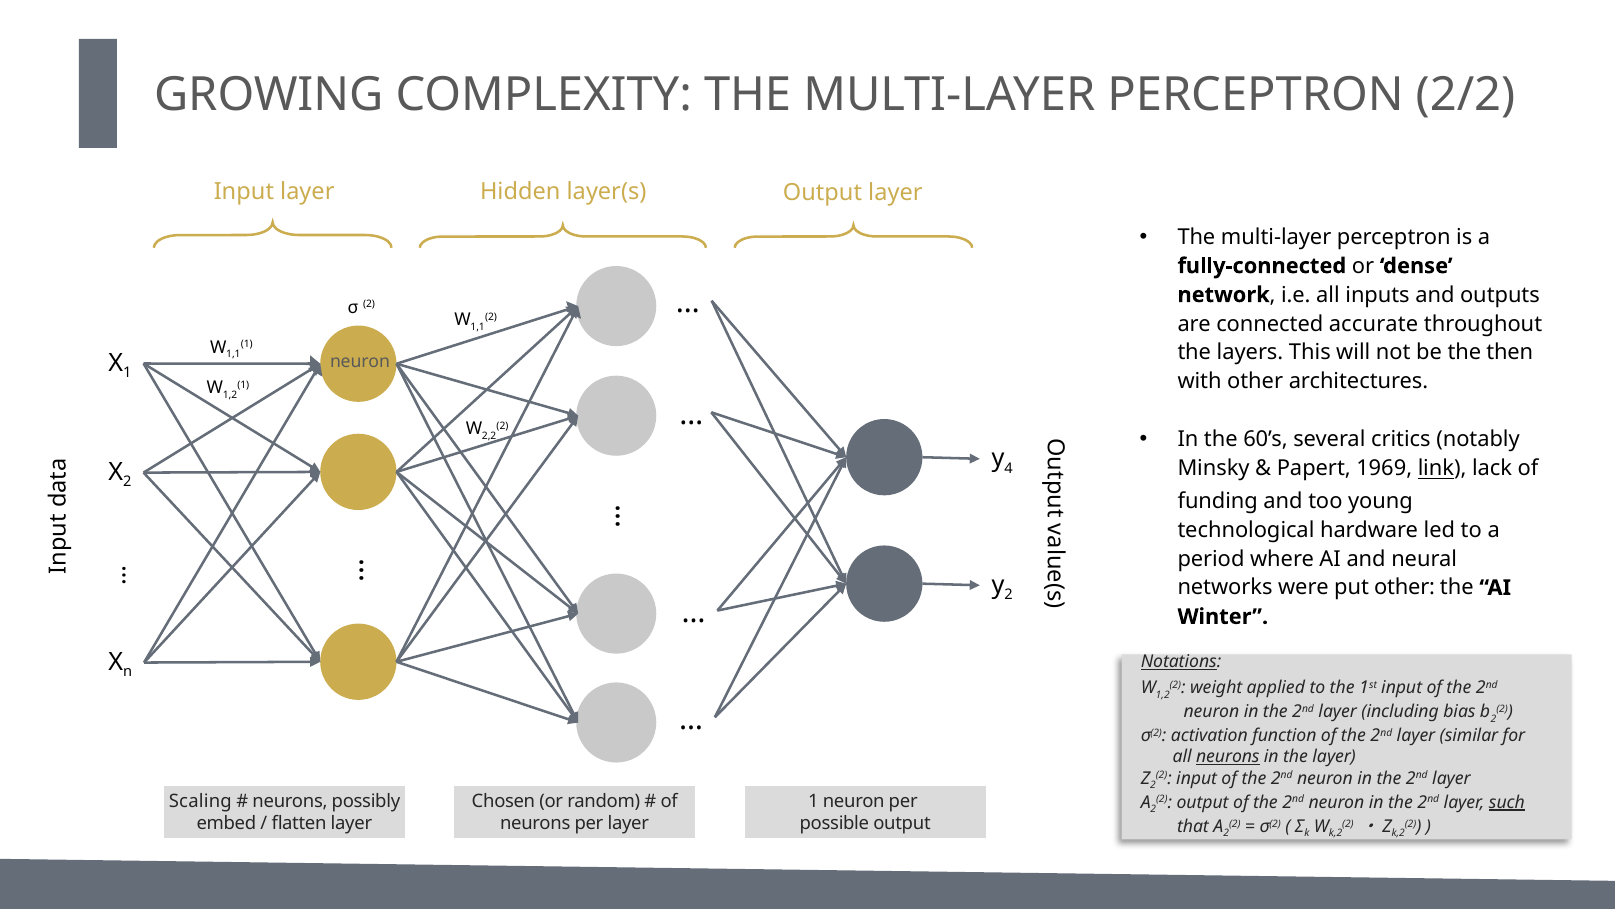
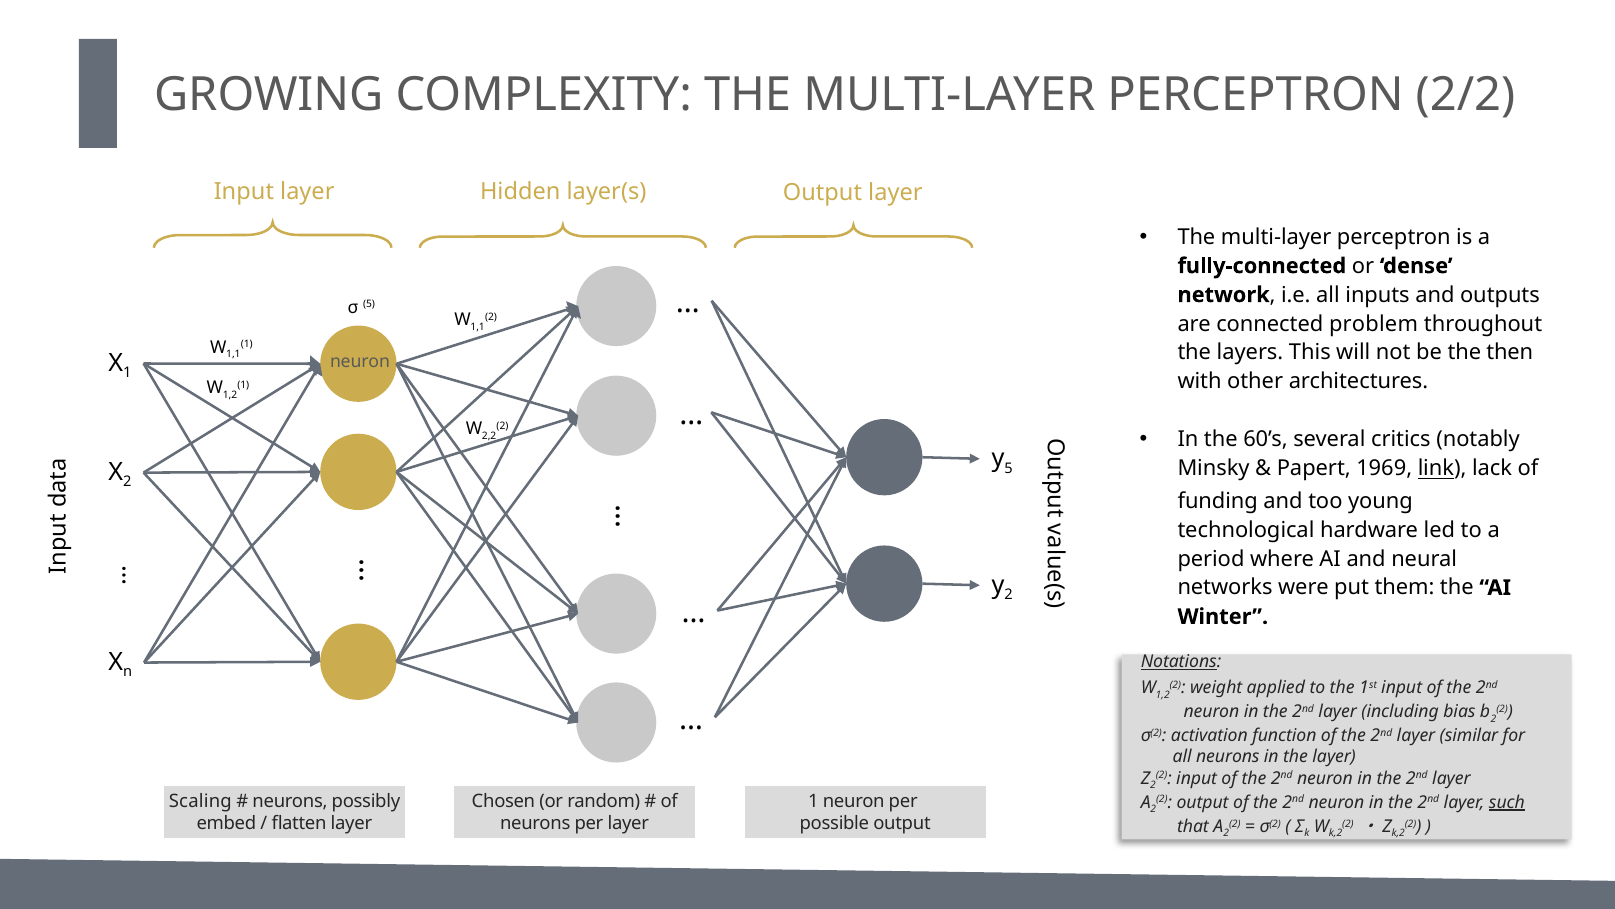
σ 2: 2 -> 5
accurate: accurate -> problem
4 at (1009, 468): 4 -> 5
put other: other -> them
neurons at (1228, 757) underline: present -> none
